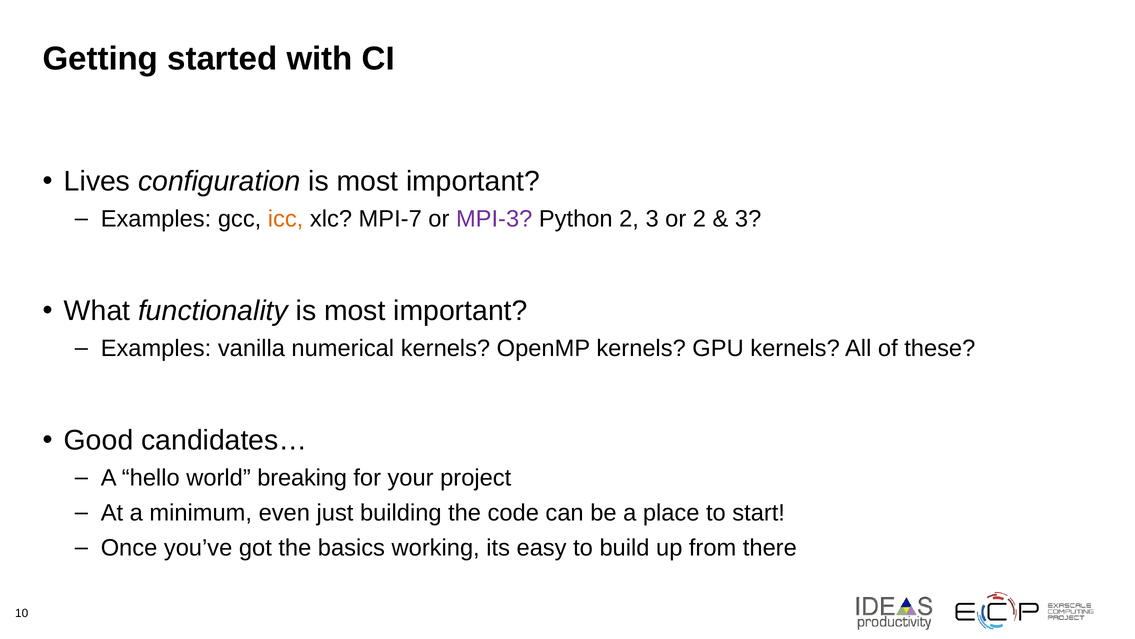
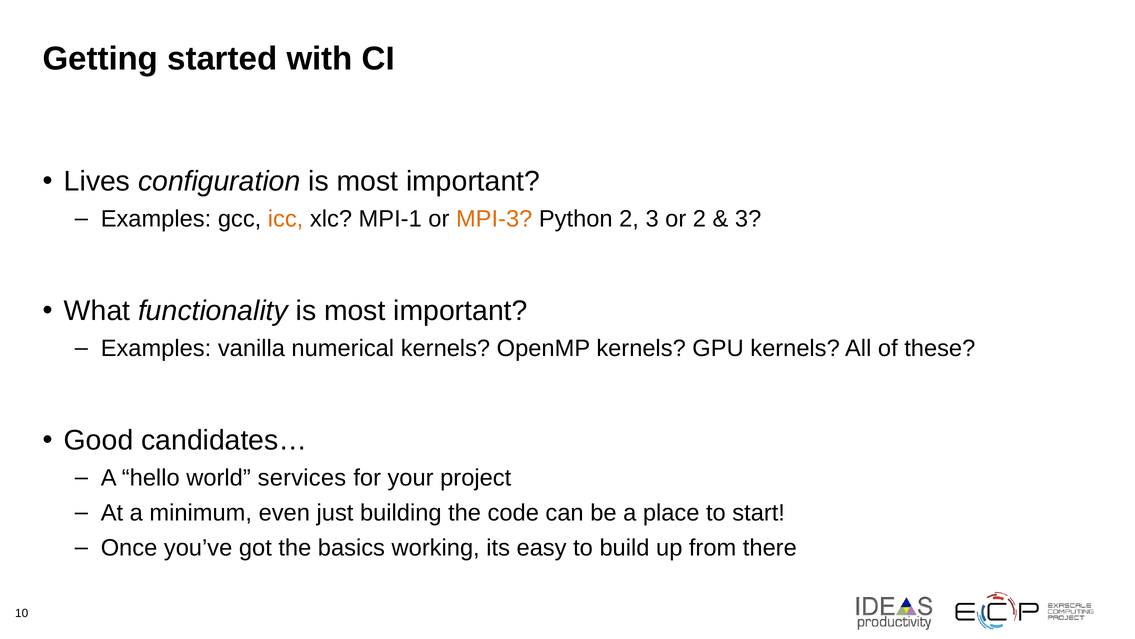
MPI-7: MPI-7 -> MPI-1
MPI-3 colour: purple -> orange
breaking: breaking -> services
